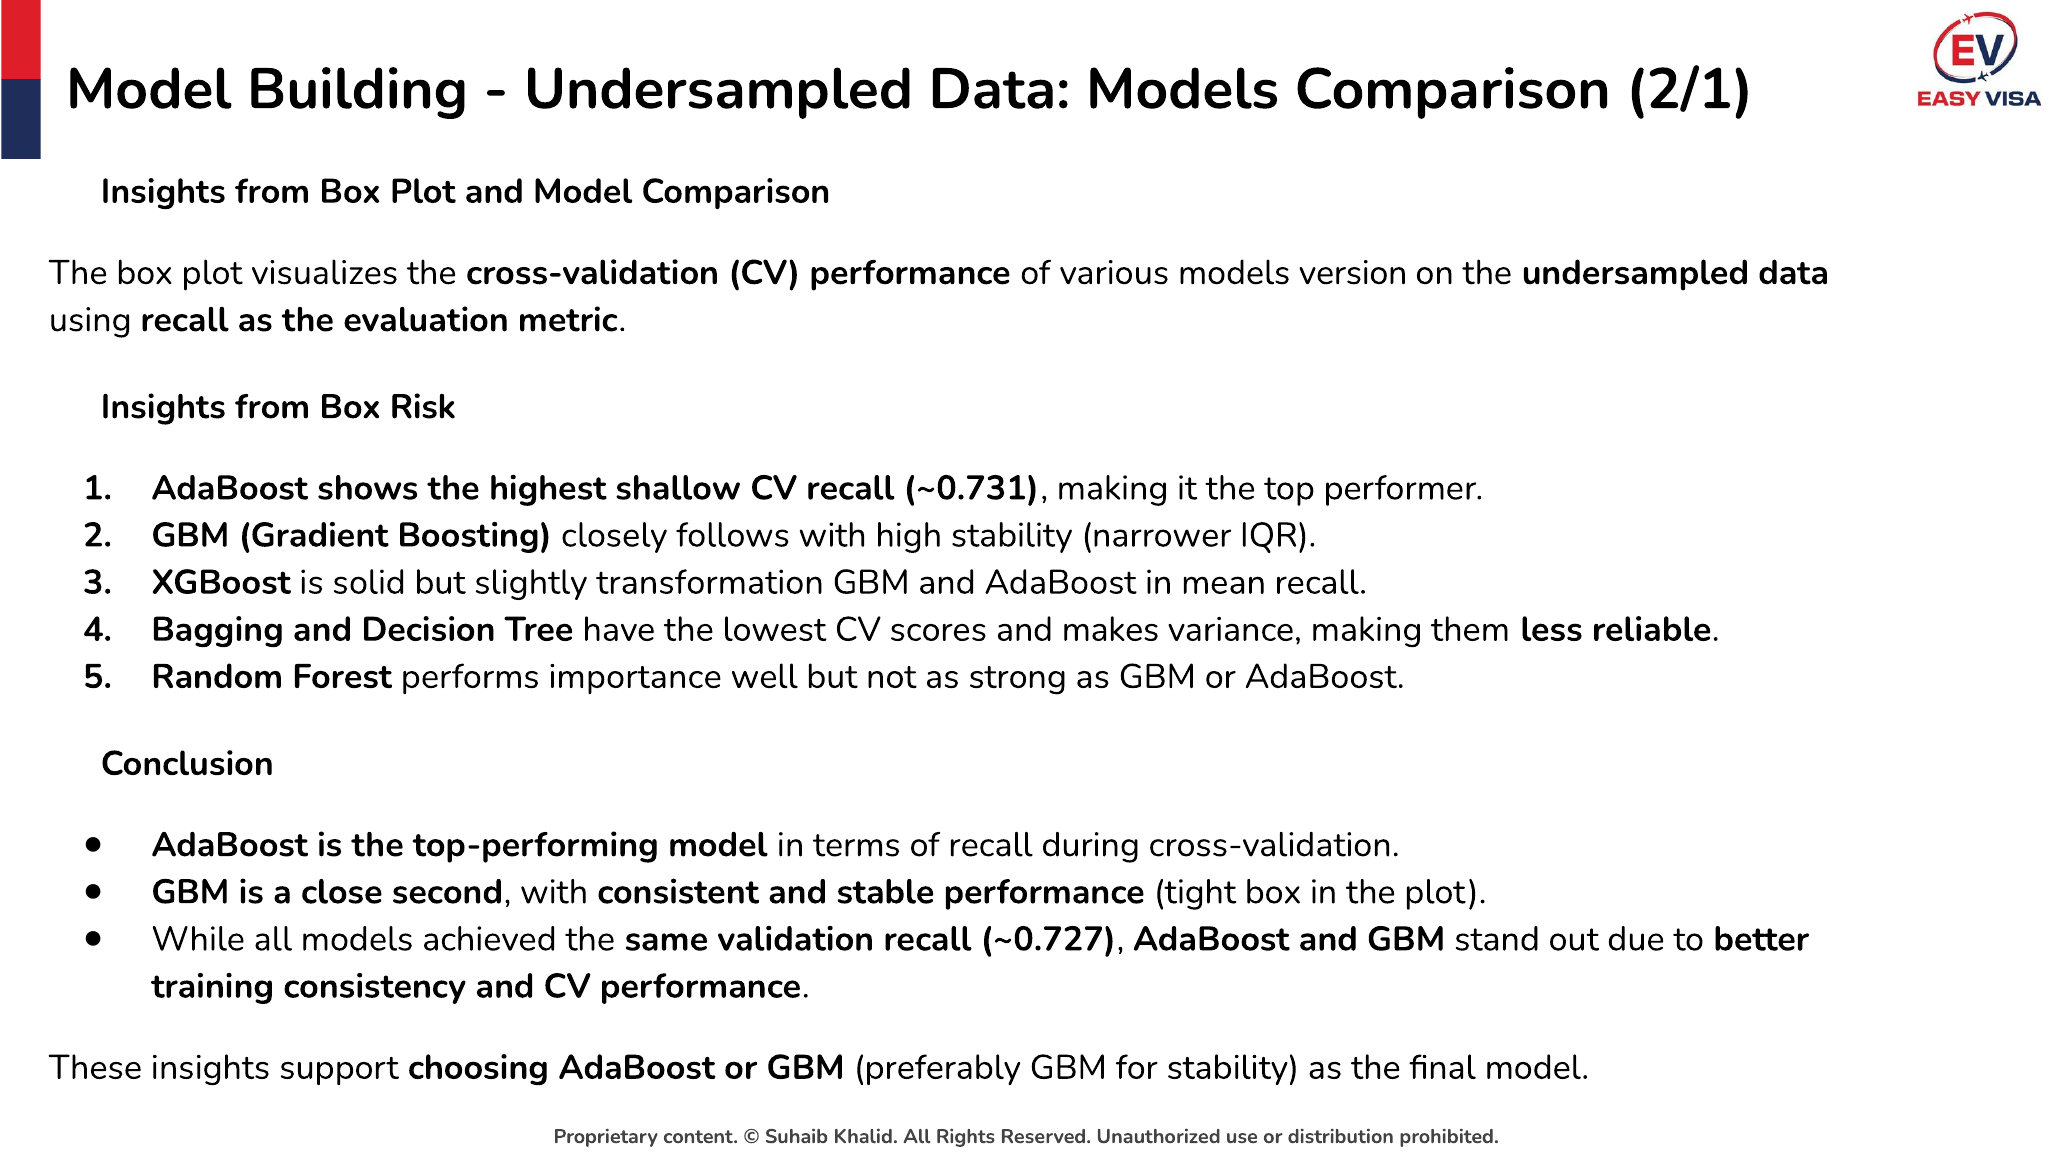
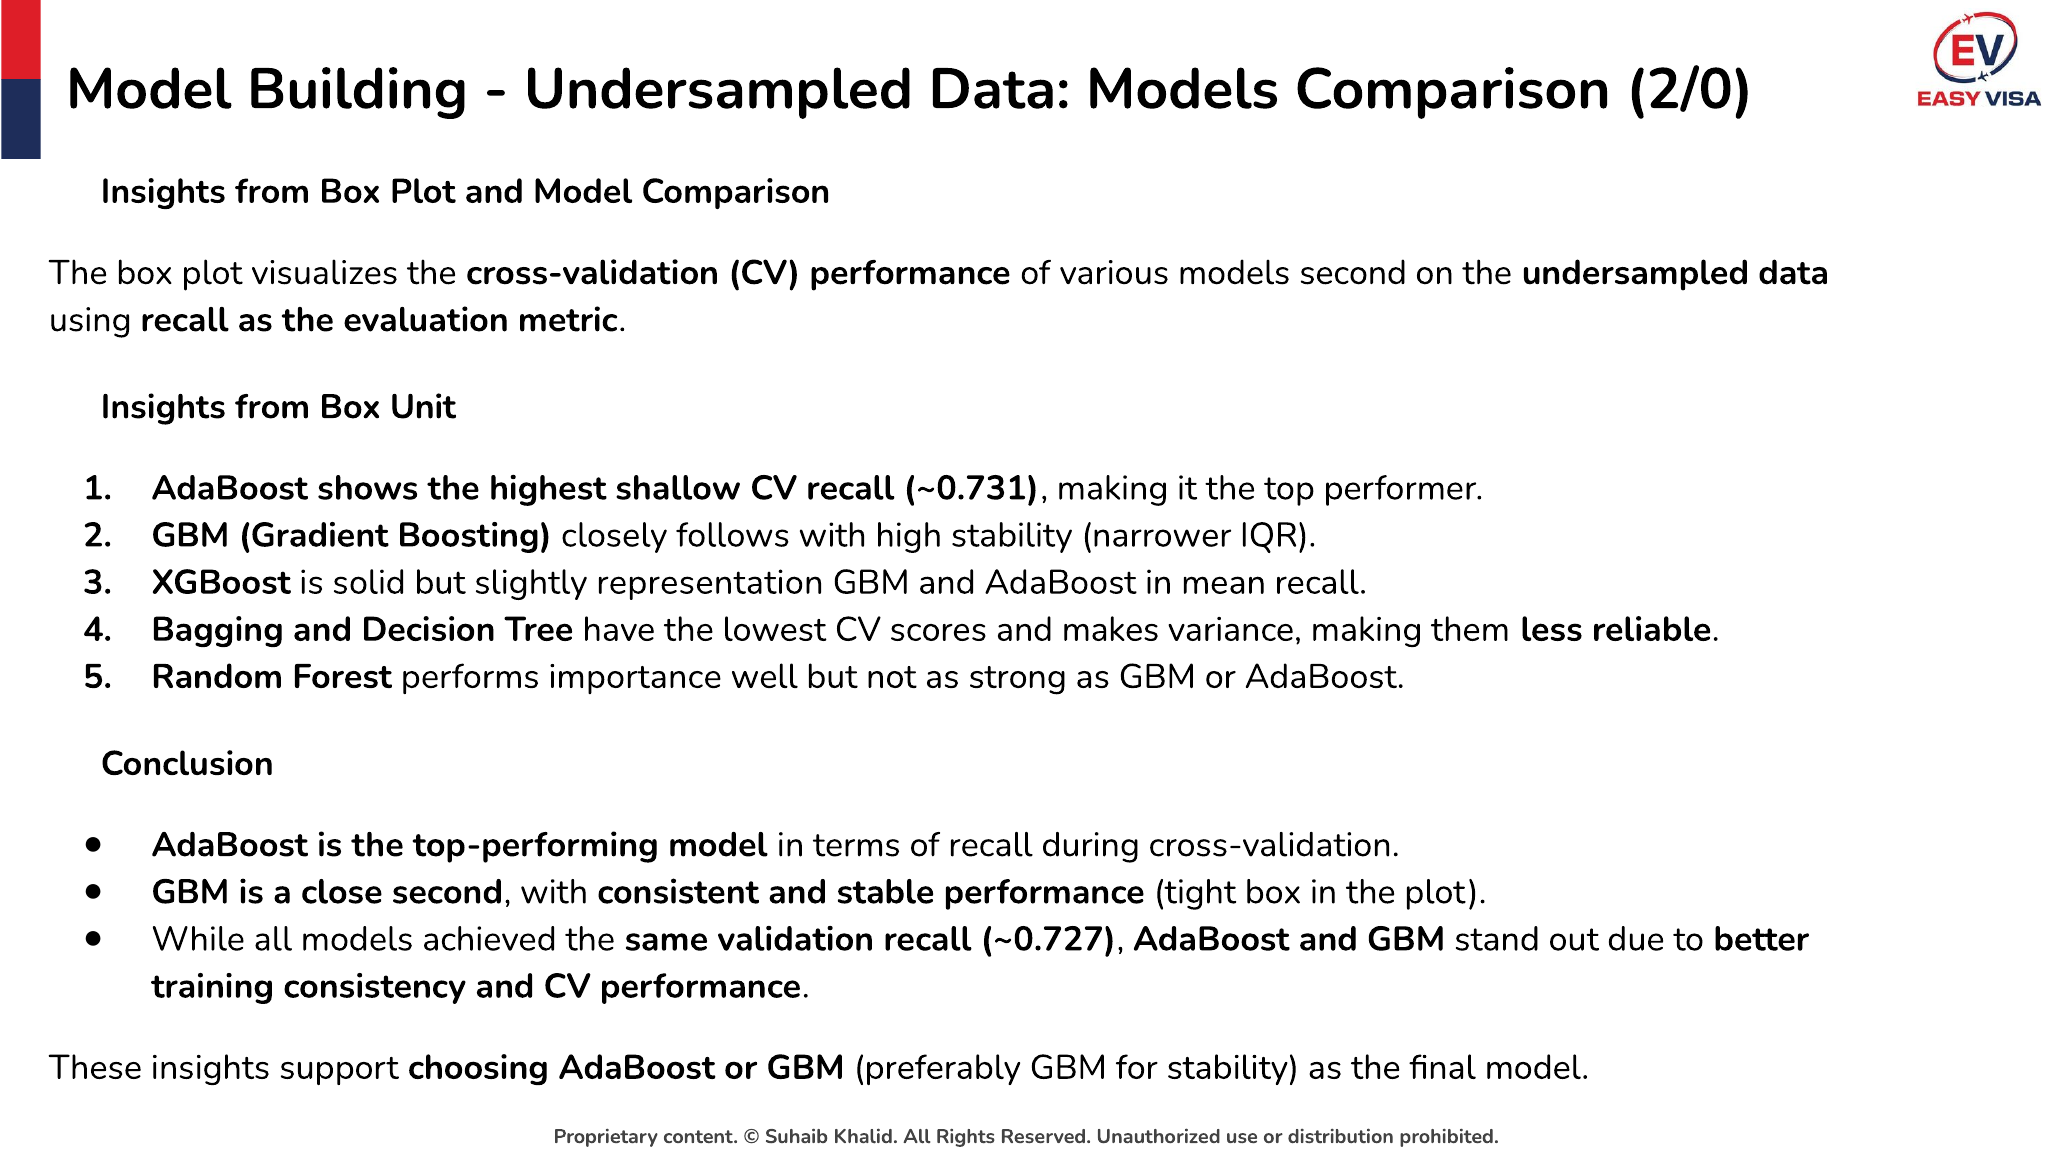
2/1: 2/1 -> 2/0
models version: version -> second
Risk: Risk -> Unit
transformation: transformation -> representation
